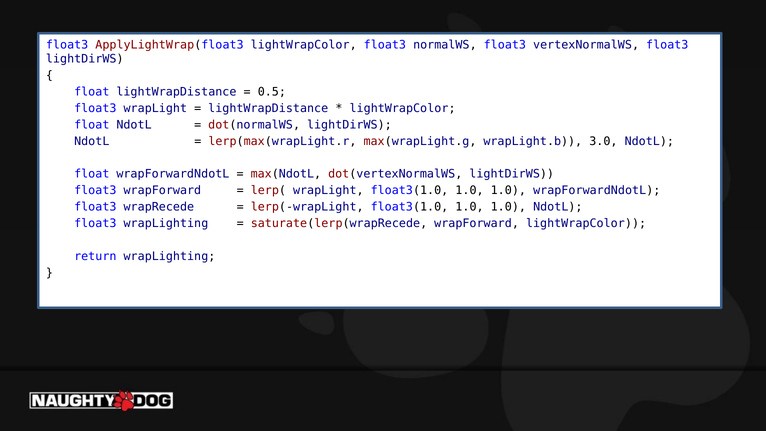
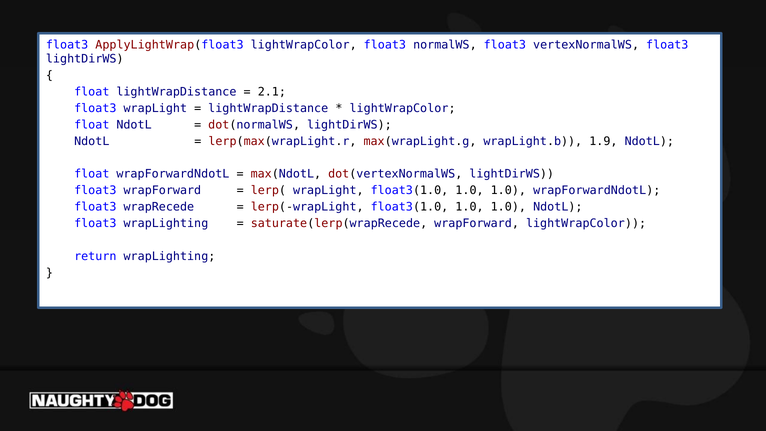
0.5: 0.5 -> 2.1
3.0: 3.0 -> 1.9
